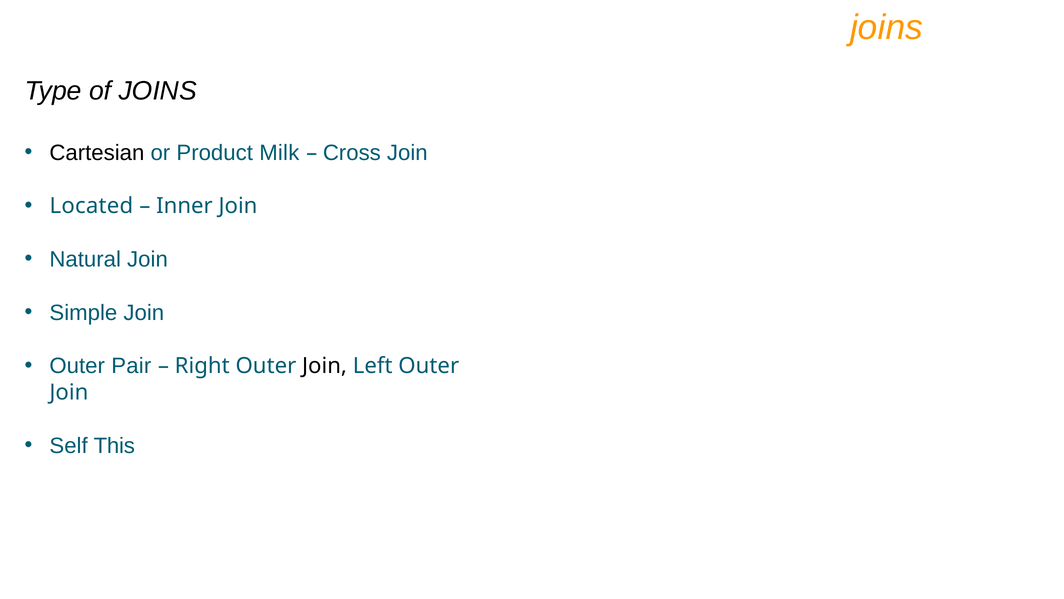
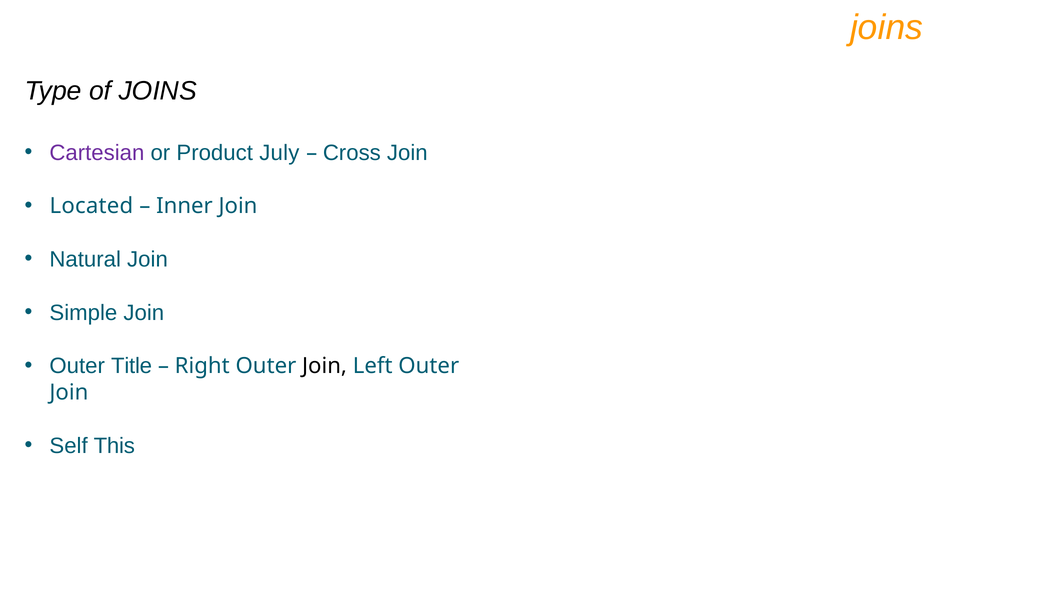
Cartesian colour: black -> purple
Milk: Milk -> July
Pair: Pair -> Title
